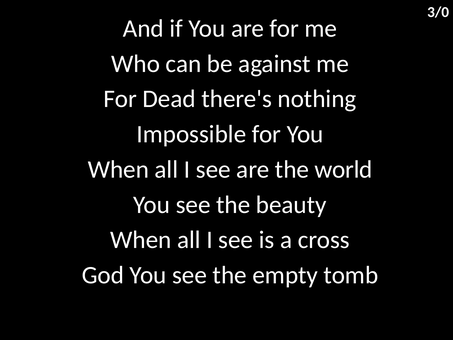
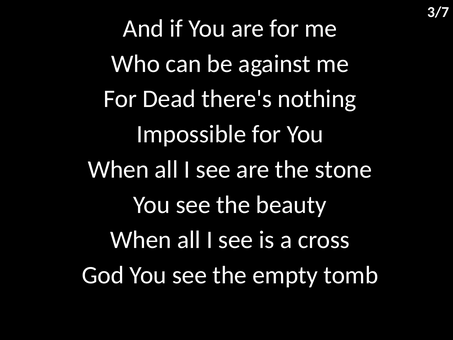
3/0: 3/0 -> 3/7
world: world -> stone
